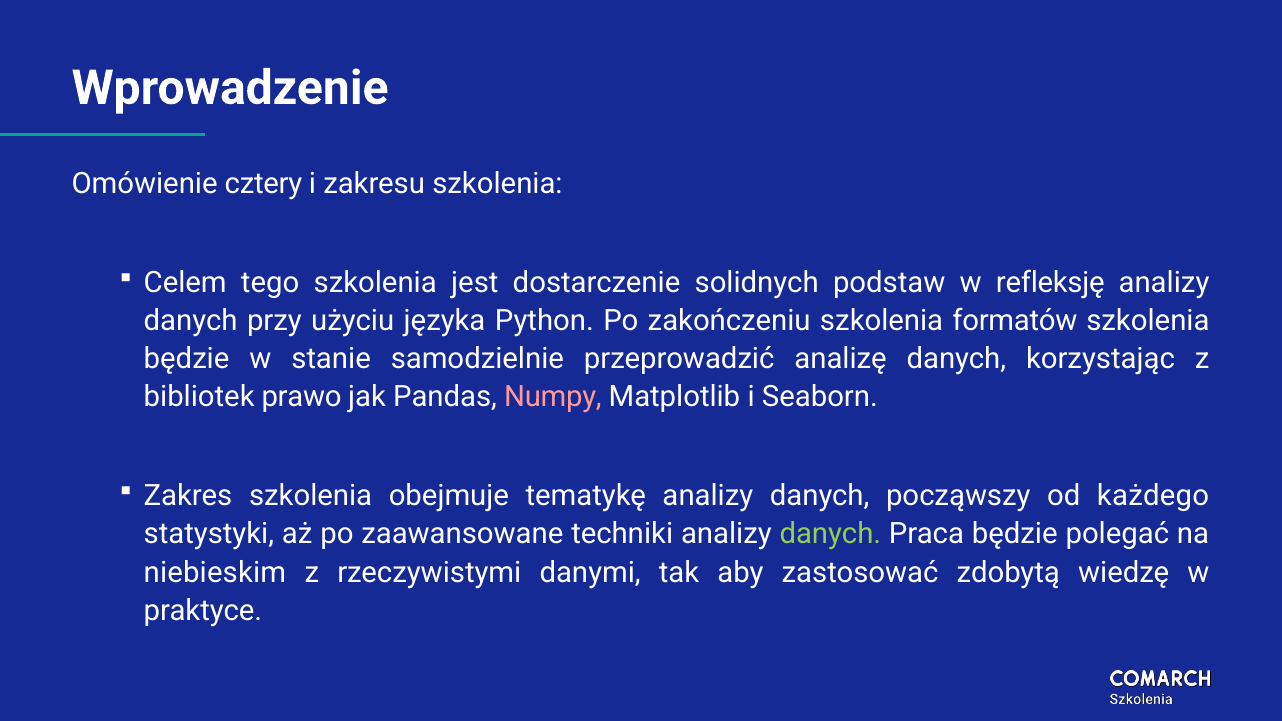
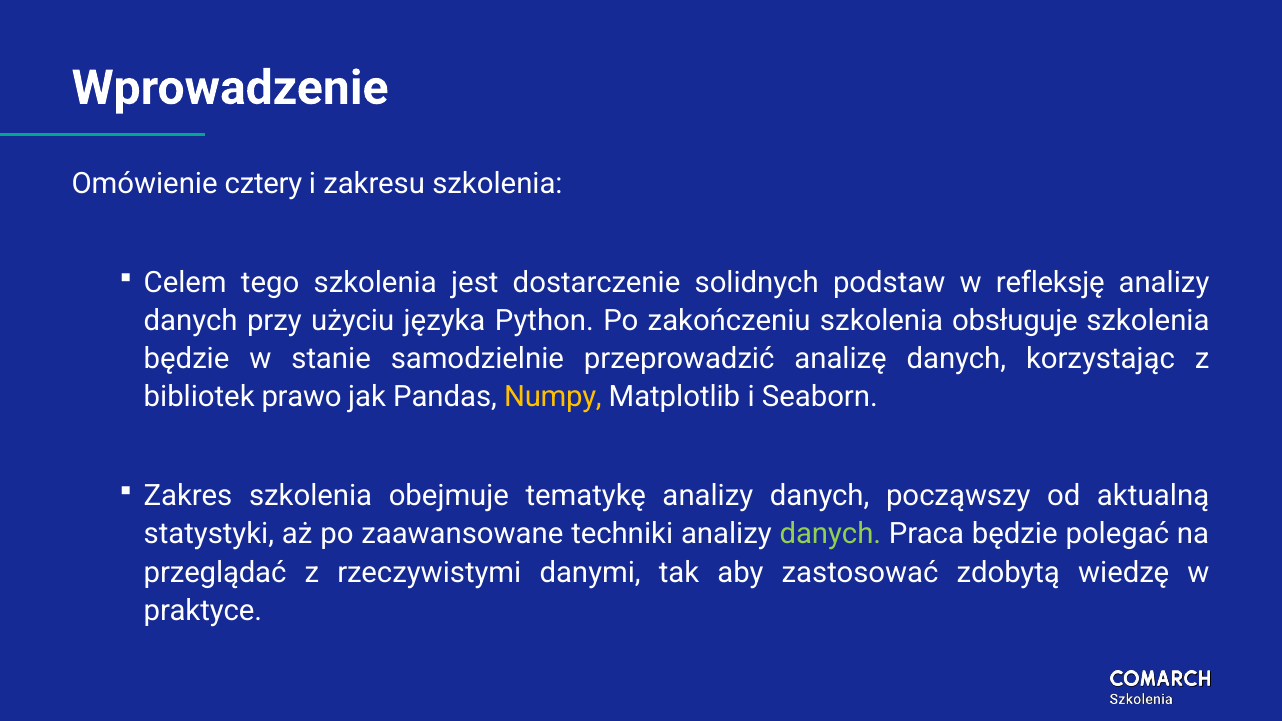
formatów: formatów -> obsługuje
Numpy colour: pink -> yellow
każdego: każdego -> aktualną
niebieskim: niebieskim -> przeglądać
